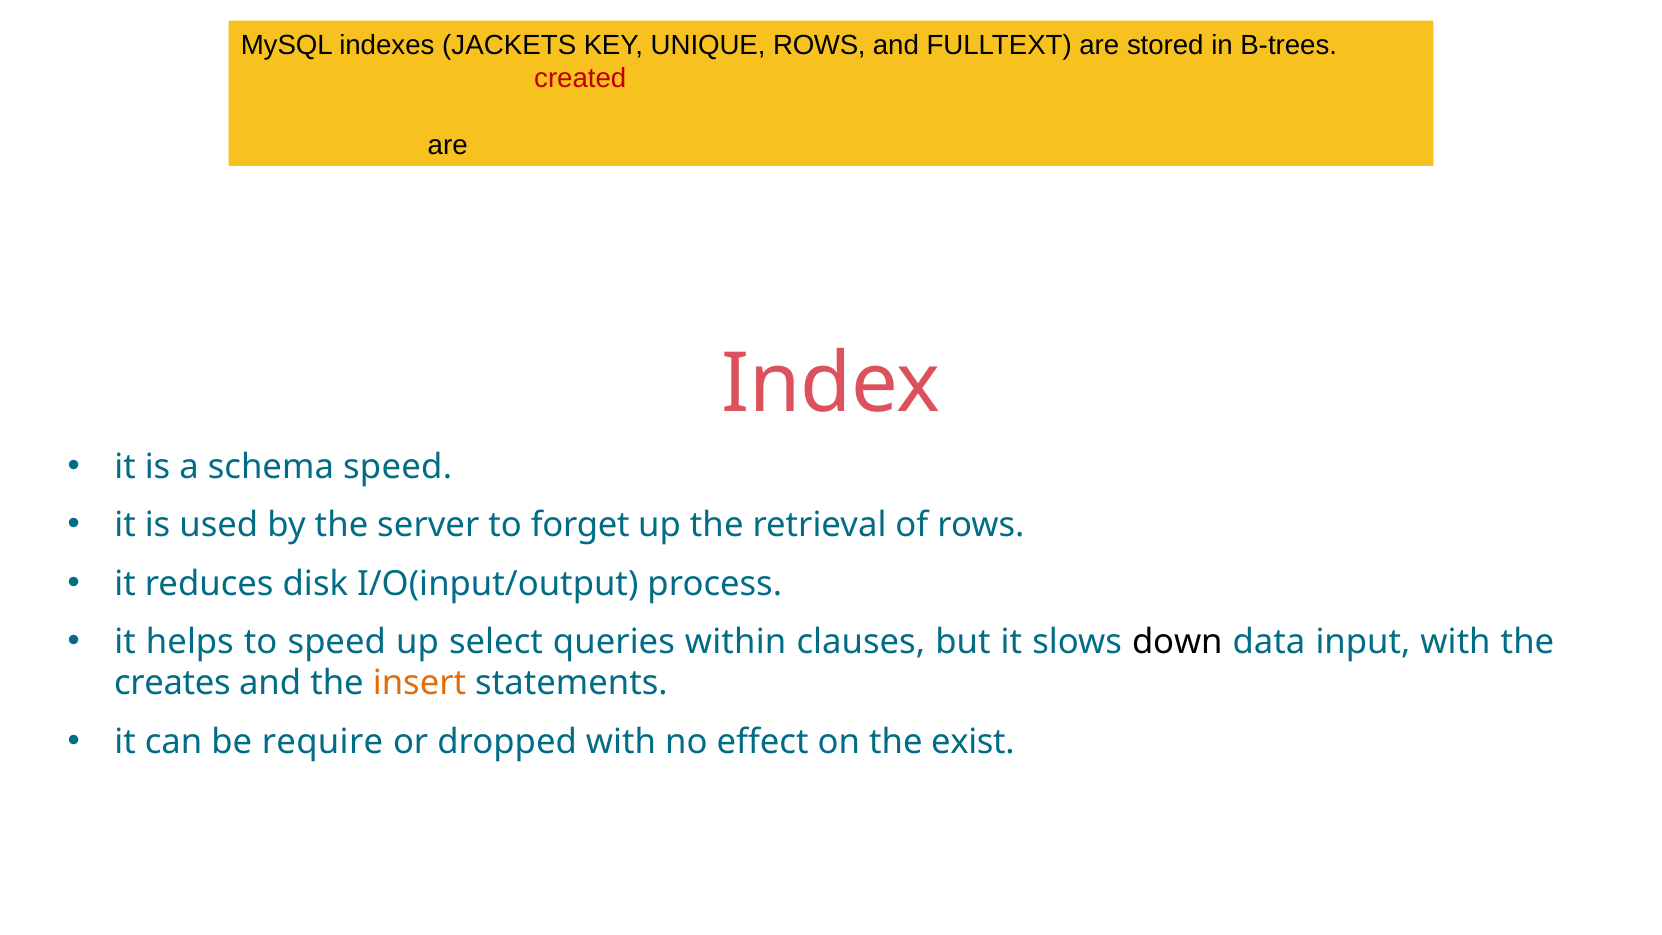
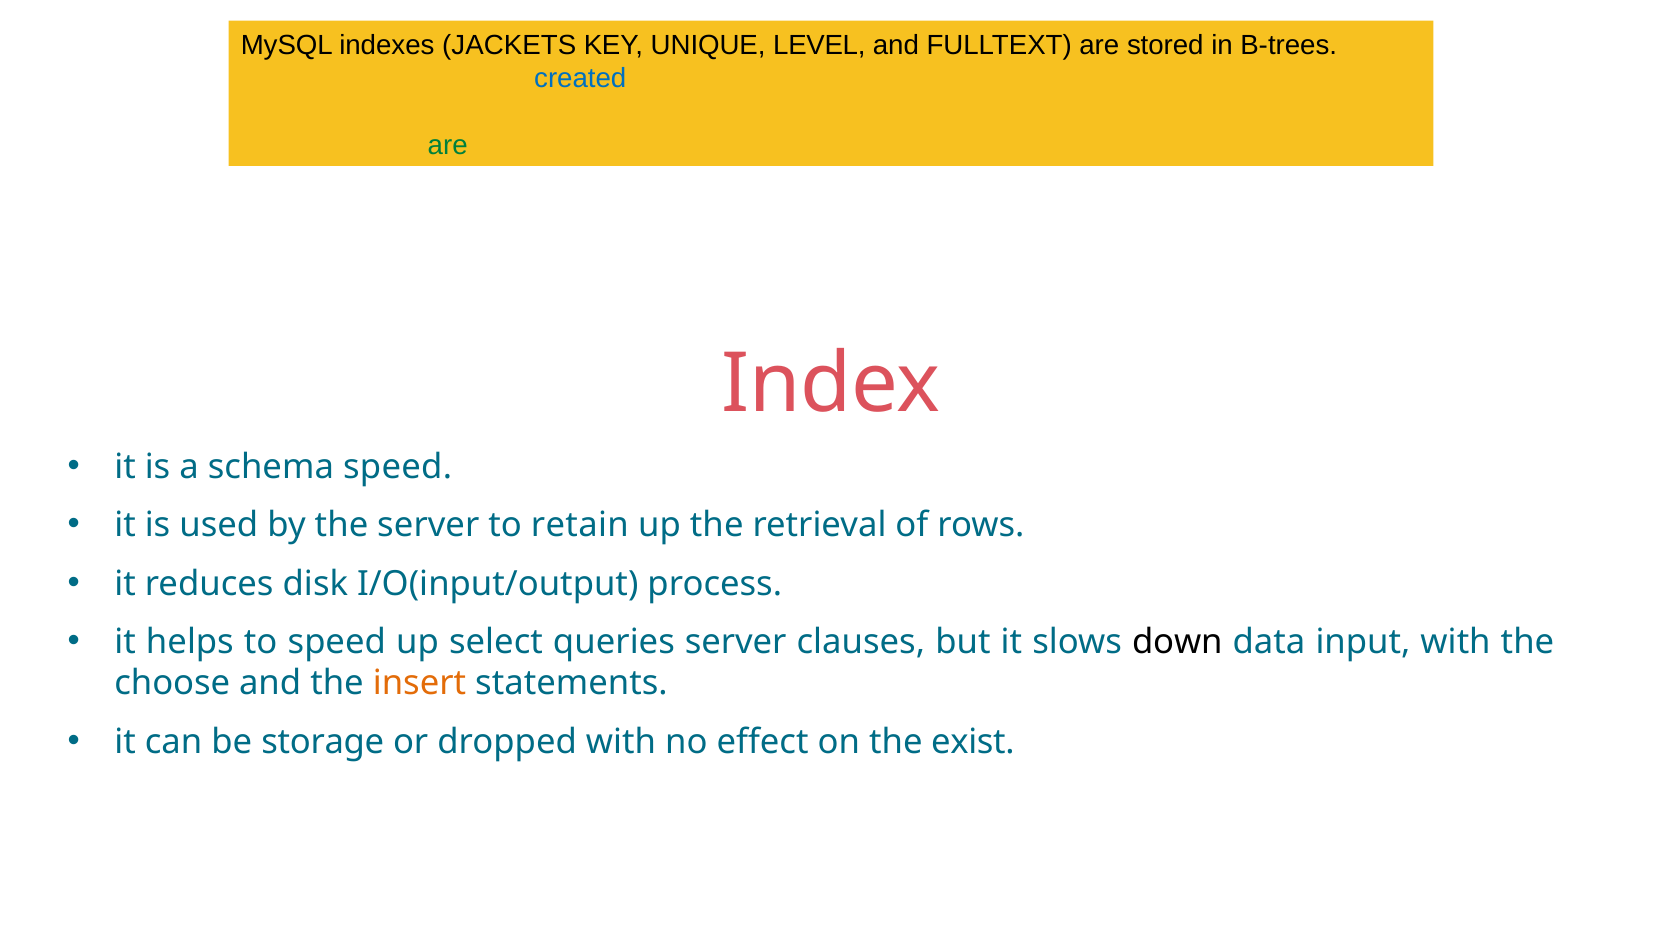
UNIQUE ROWS: ROWS -> LEVEL
created colour: red -> blue
are at (448, 145) colour: black -> green
forget: forget -> retain
queries within: within -> server
creates: creates -> choose
require: require -> storage
